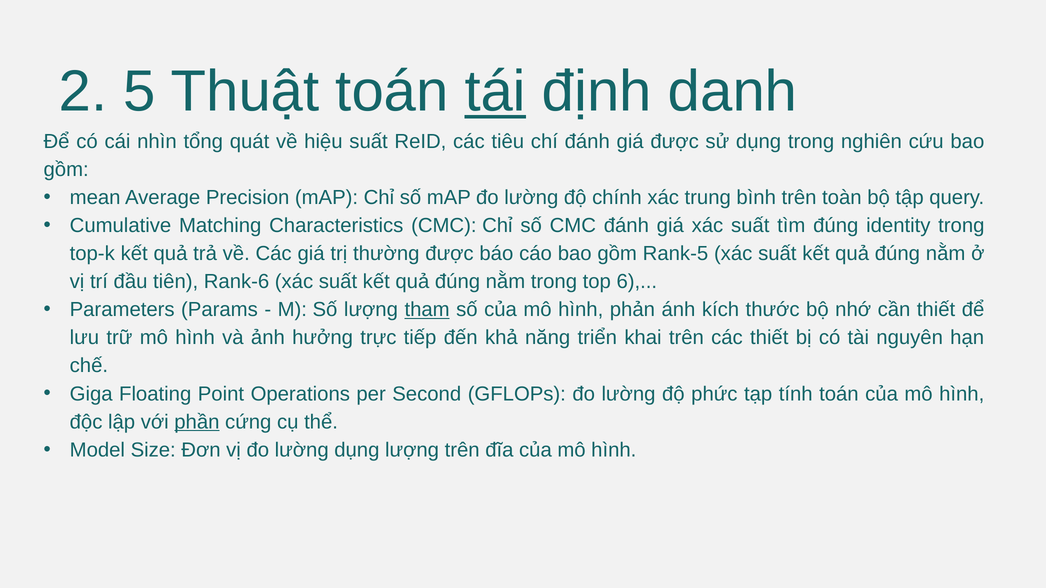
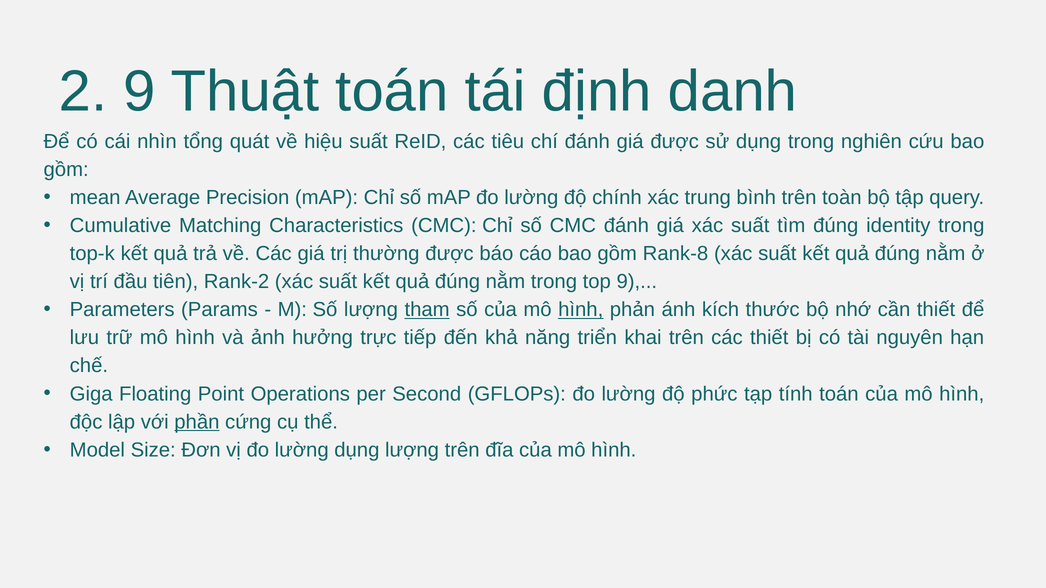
2 5: 5 -> 9
tái underline: present -> none
Rank-5: Rank-5 -> Rank-8
Rank-6: Rank-6 -> Rank-2
top 6: 6 -> 9
hình at (581, 310) underline: none -> present
